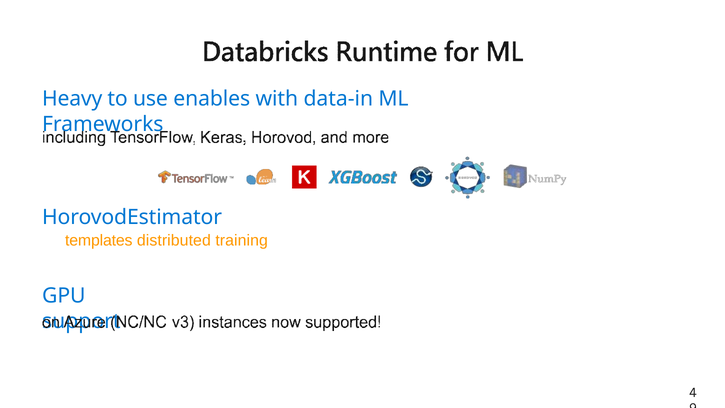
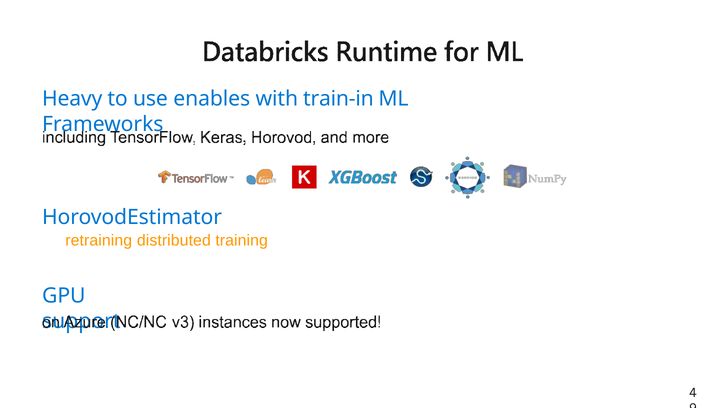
data-in: data-in -> train-in
templates: templates -> retraining
